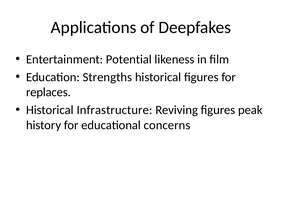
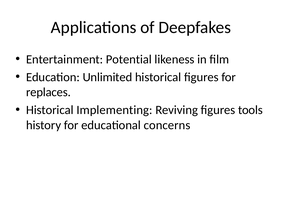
Strengths: Strengths -> Unlimited
Infrastructure: Infrastructure -> Implementing
peak: peak -> tools
